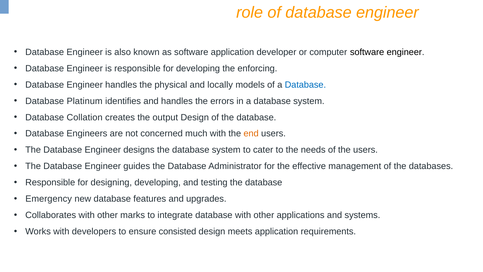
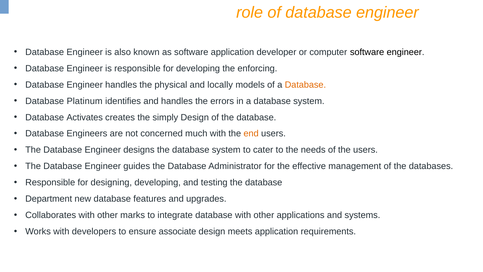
Database at (305, 85) colour: blue -> orange
Collation: Collation -> Activates
output: output -> simply
Emergency: Emergency -> Department
consisted: consisted -> associate
